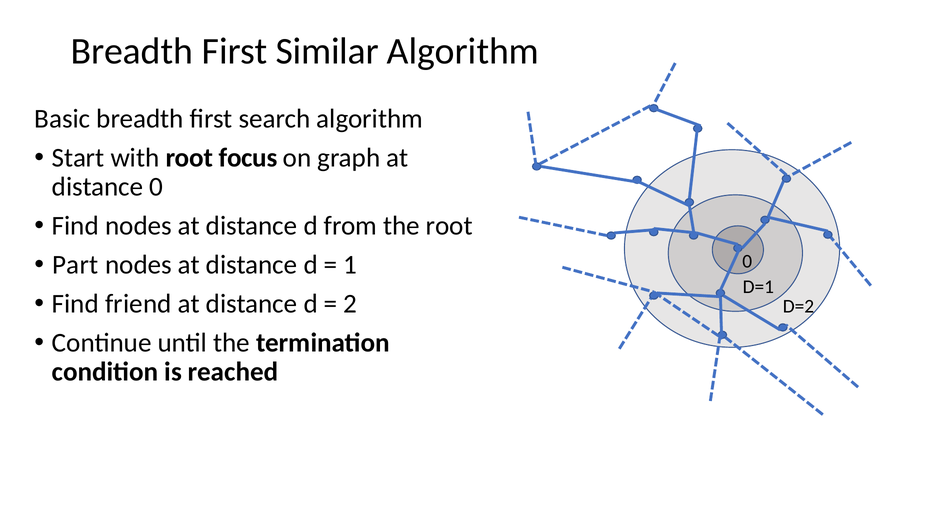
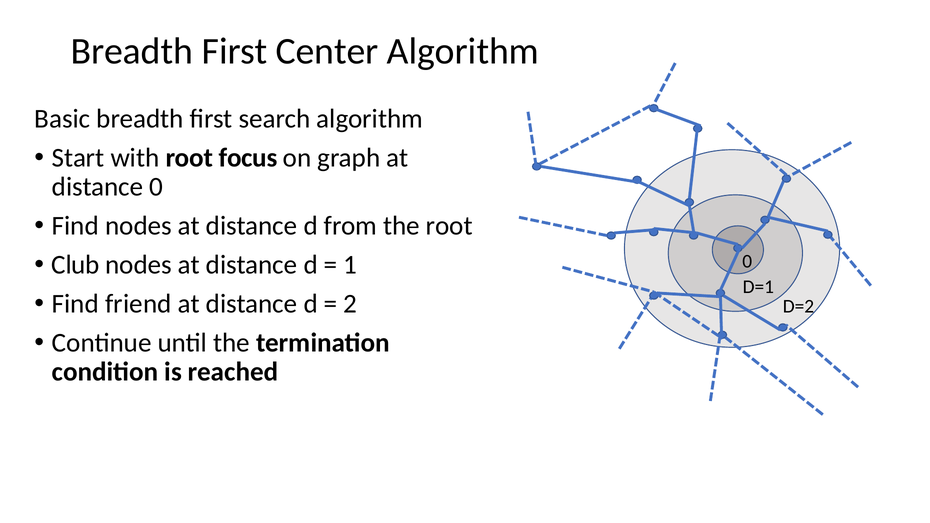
Similar: Similar -> Center
Part: Part -> Club
